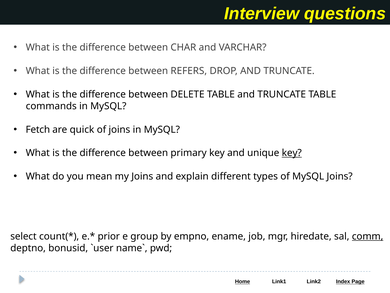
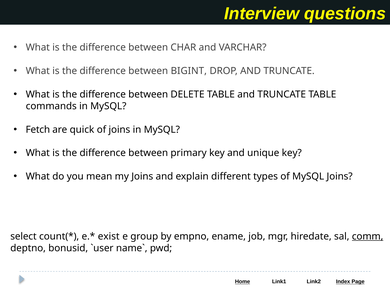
REFERS: REFERS -> BIGINT
key at (292, 153) underline: present -> none
prior: prior -> exist
